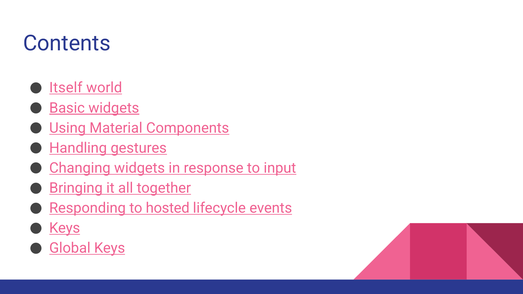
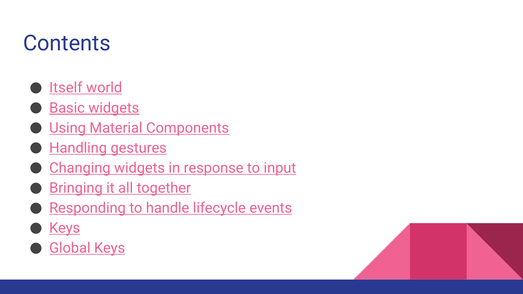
hosted: hosted -> handle
